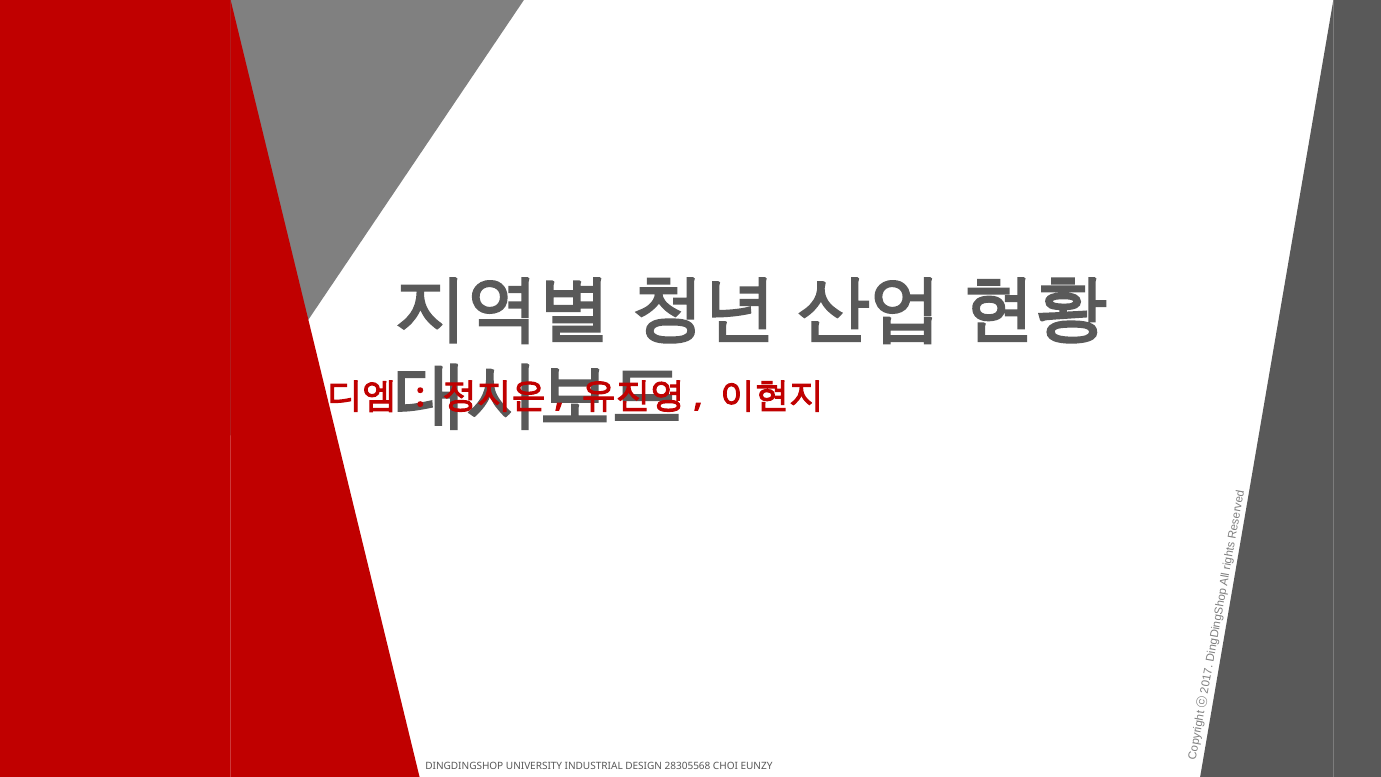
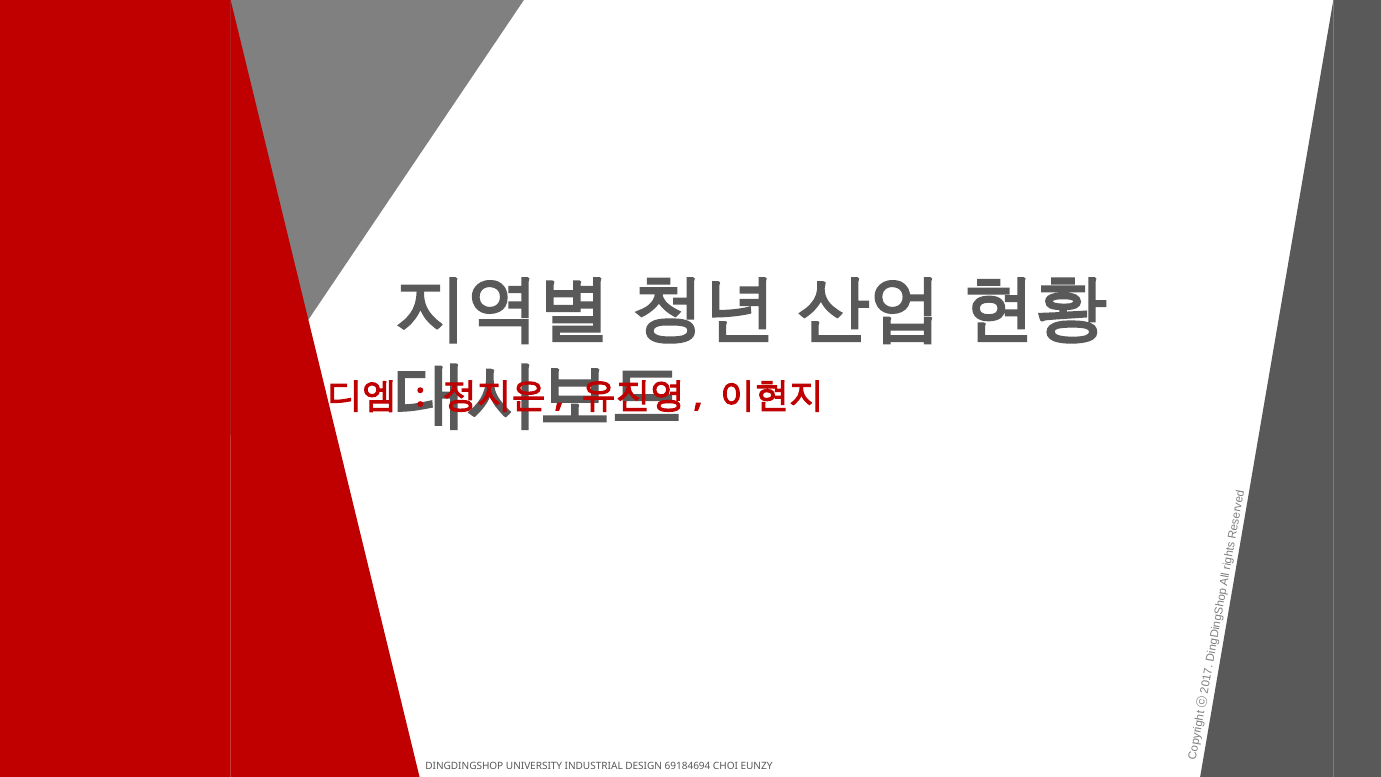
28305568: 28305568 -> 69184694
